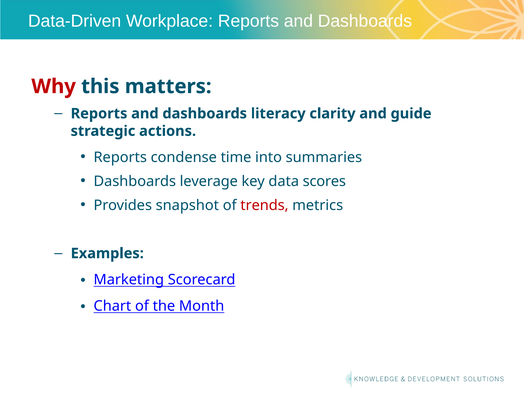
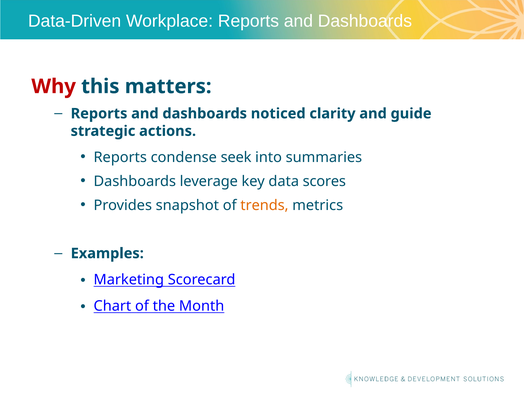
literacy: literacy -> noticed
time: time -> seek
trends colour: red -> orange
